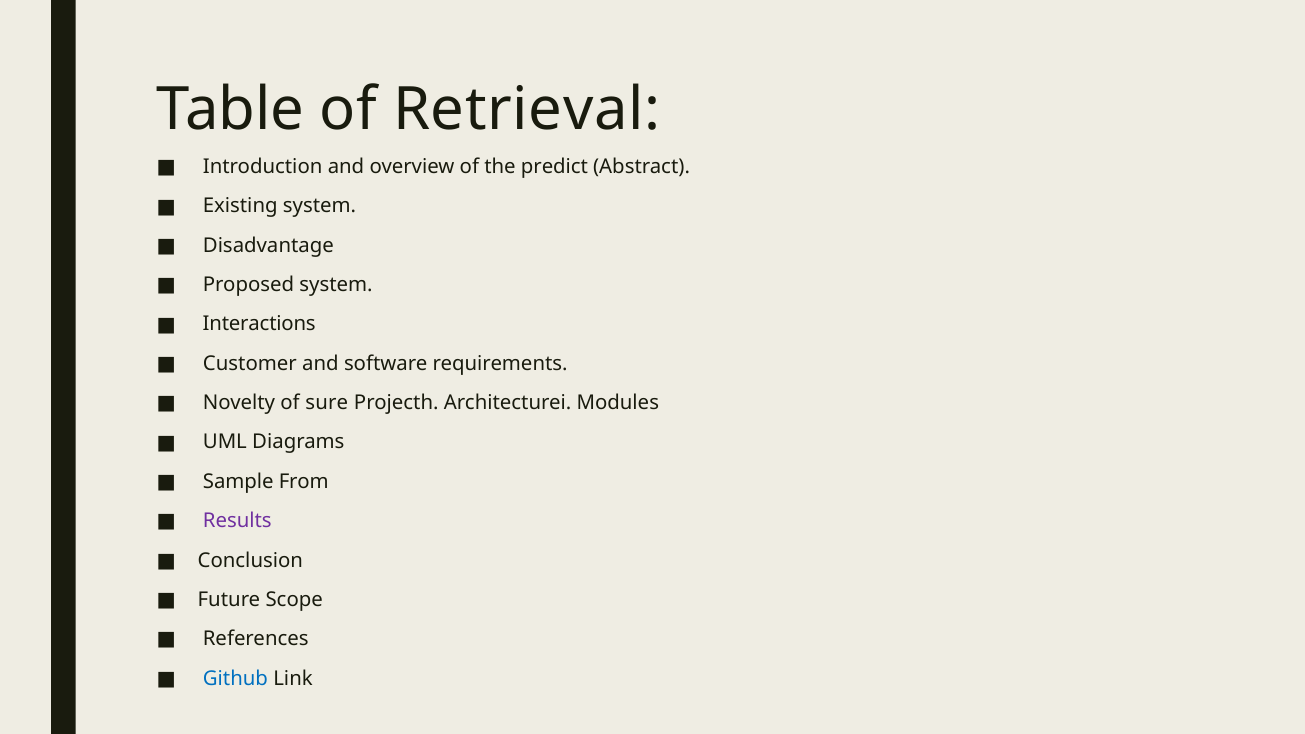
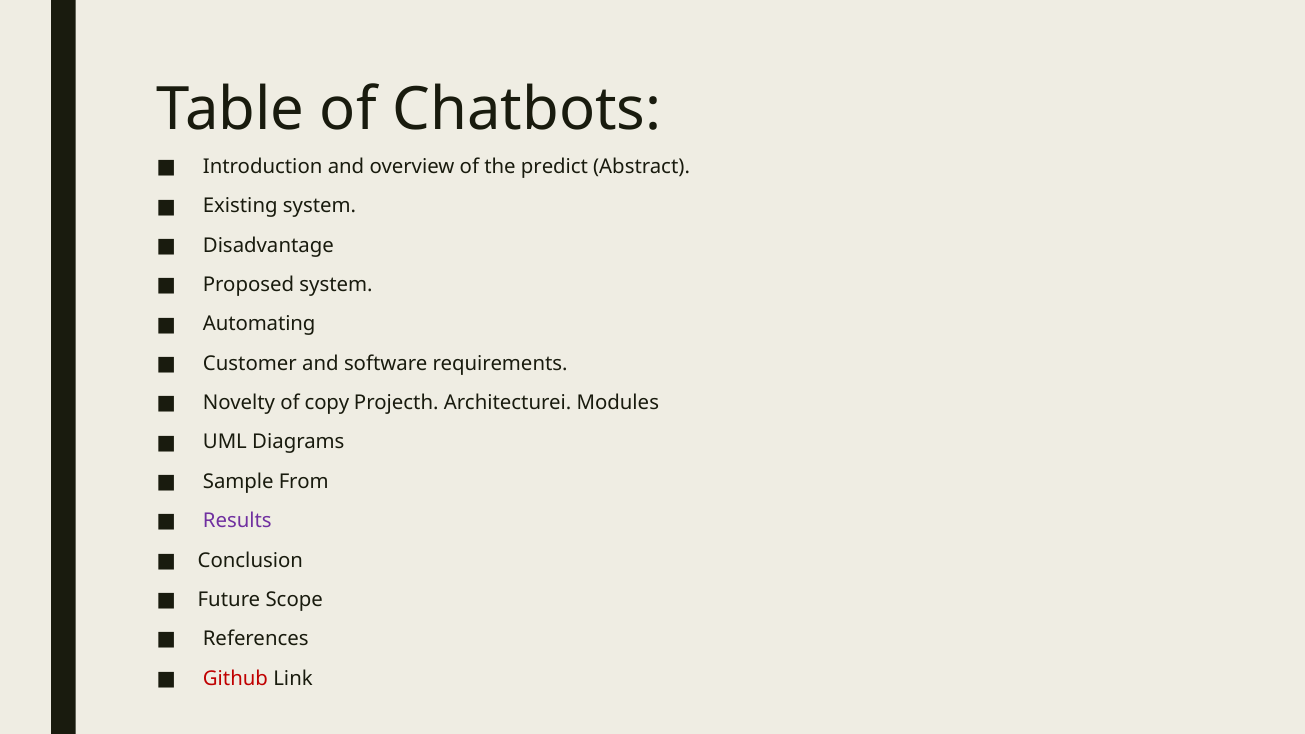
Retrieval: Retrieval -> Chatbots
Interactions: Interactions -> Automating
sure: sure -> copy
Github colour: blue -> red
